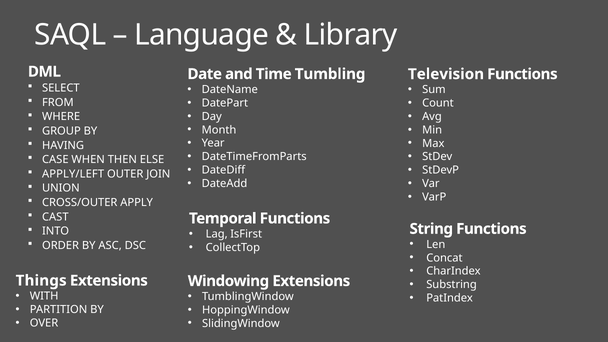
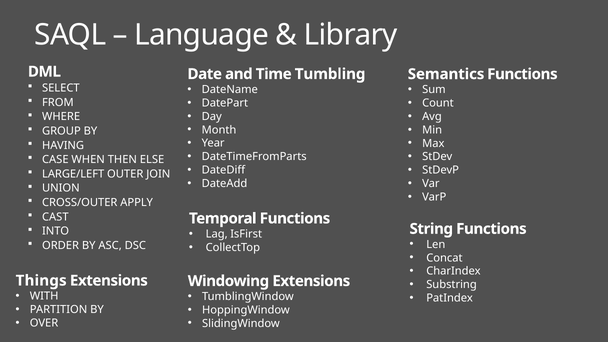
Television: Television -> Semantics
APPLY/LEFT: APPLY/LEFT -> LARGE/LEFT
